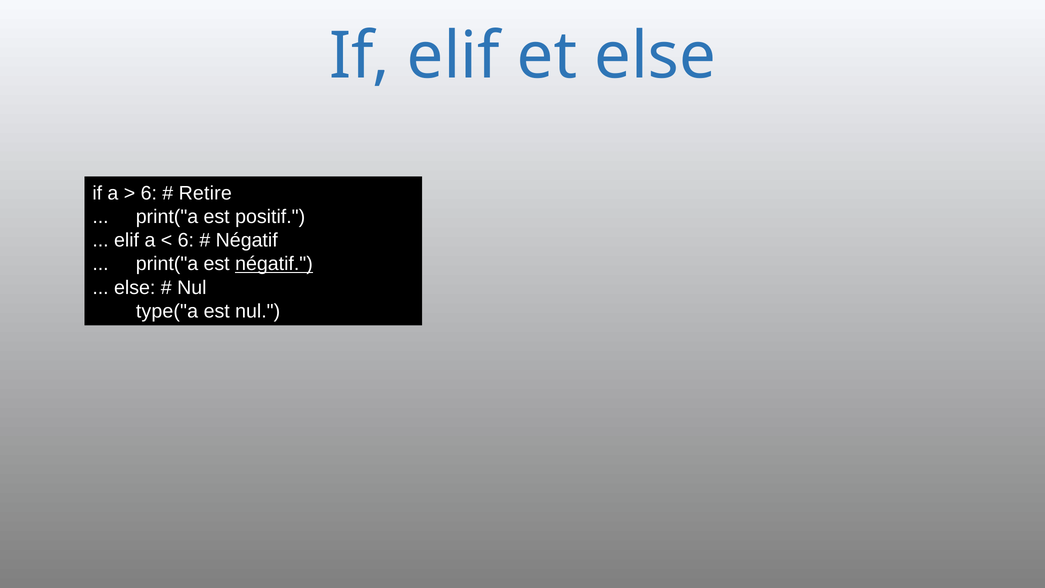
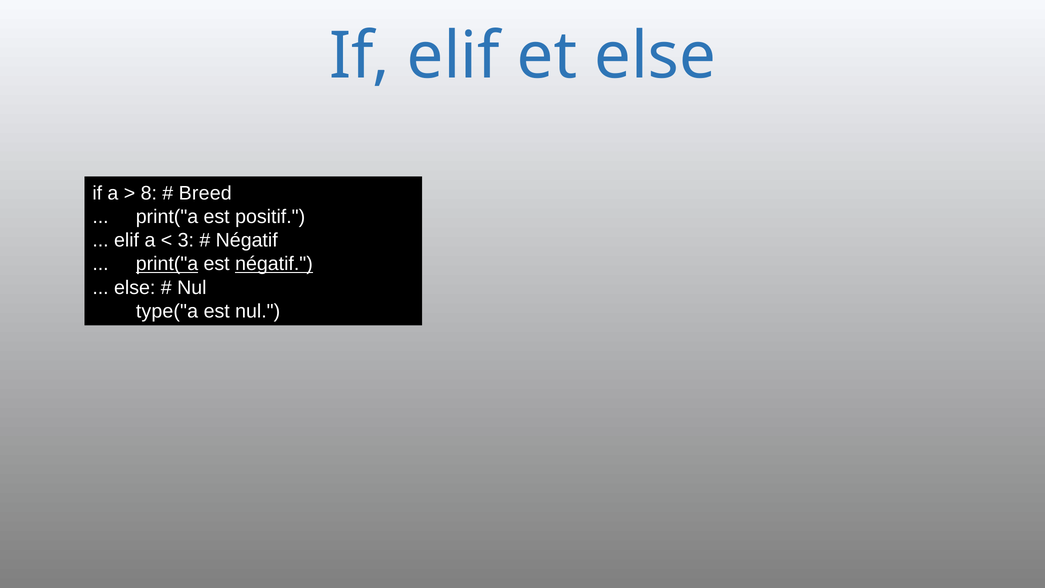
6 at (149, 193): 6 -> 8
Retire: Retire -> Breed
6 at (186, 240): 6 -> 3
print("a at (167, 264) underline: none -> present
